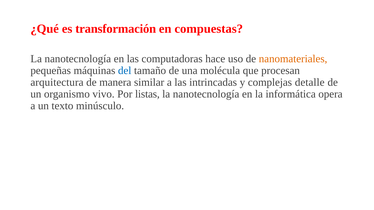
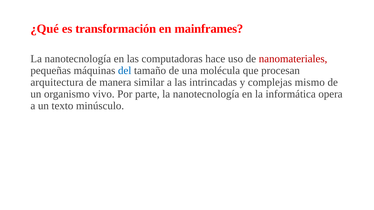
compuestas: compuestas -> mainframes
nanomateriales colour: orange -> red
detalle: detalle -> mismo
listas: listas -> parte
